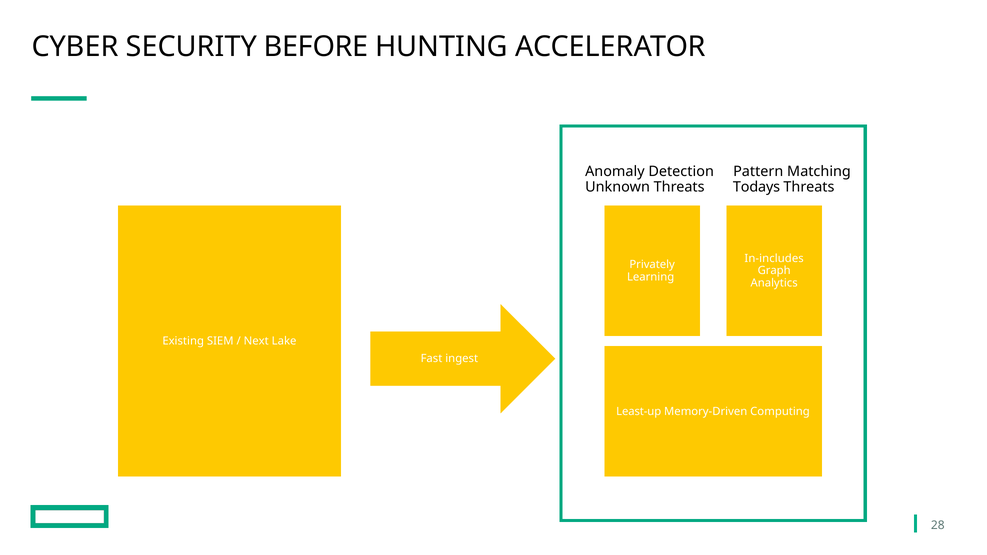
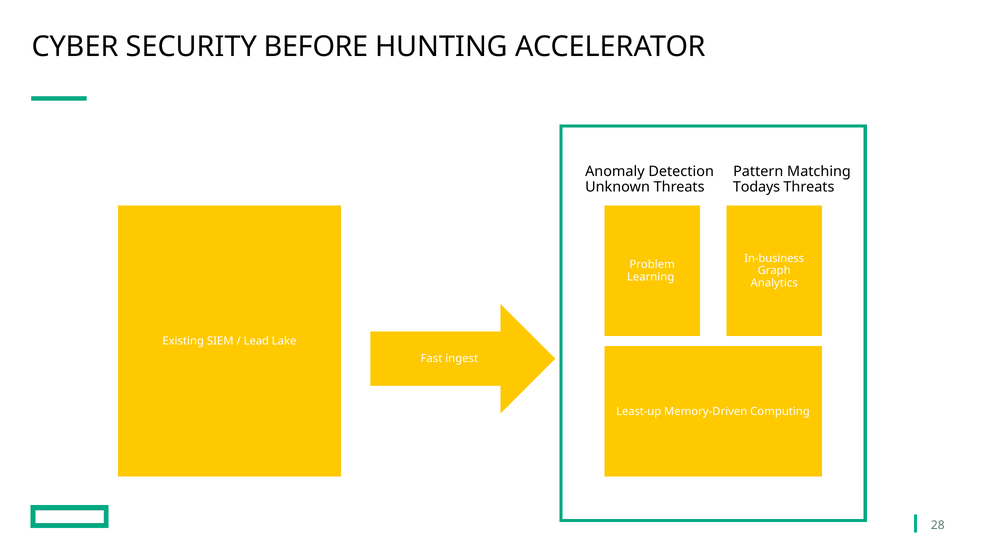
In-includes: In-includes -> In-business
Privately: Privately -> Problem
Next: Next -> Lead
